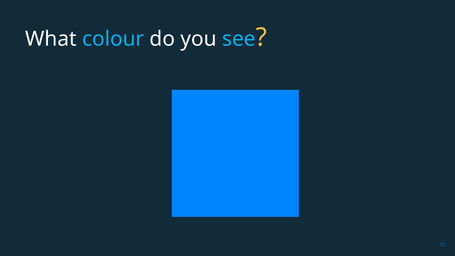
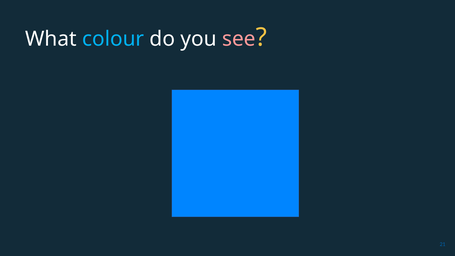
see colour: light blue -> pink
